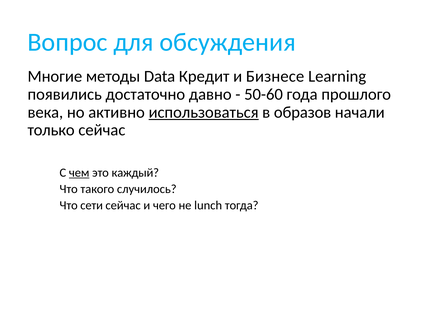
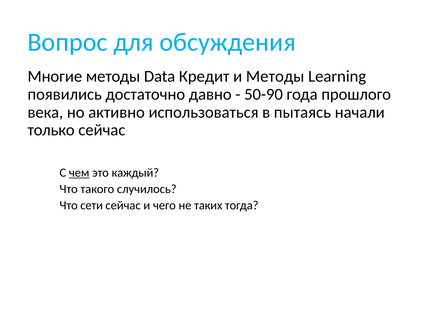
и Бизнесе: Бизнесе -> Методы
50-60: 50-60 -> 50-90
использоваться underline: present -> none
образов: образов -> пытаясь
lunch: lunch -> таких
